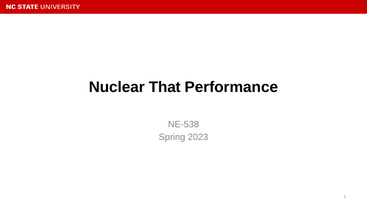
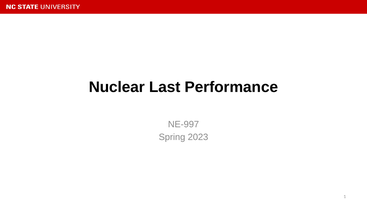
That: That -> Last
NE-538: NE-538 -> NE-997
